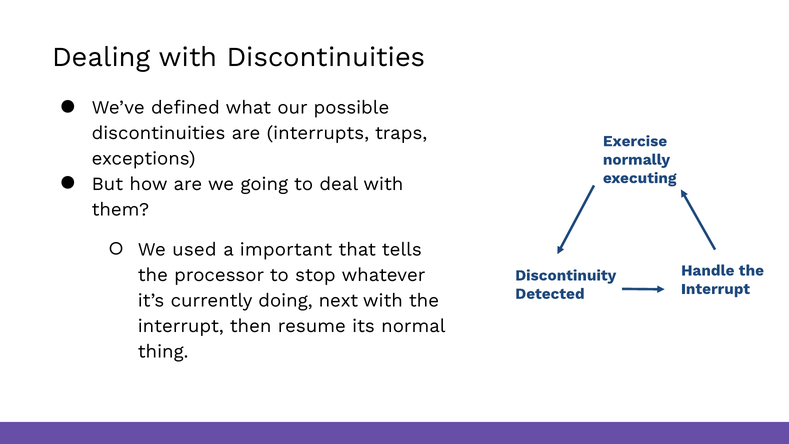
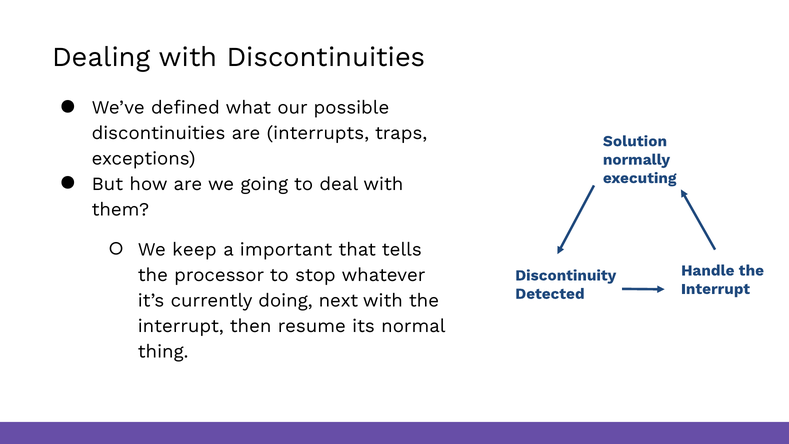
Exercise: Exercise -> Solution
used: used -> keep
